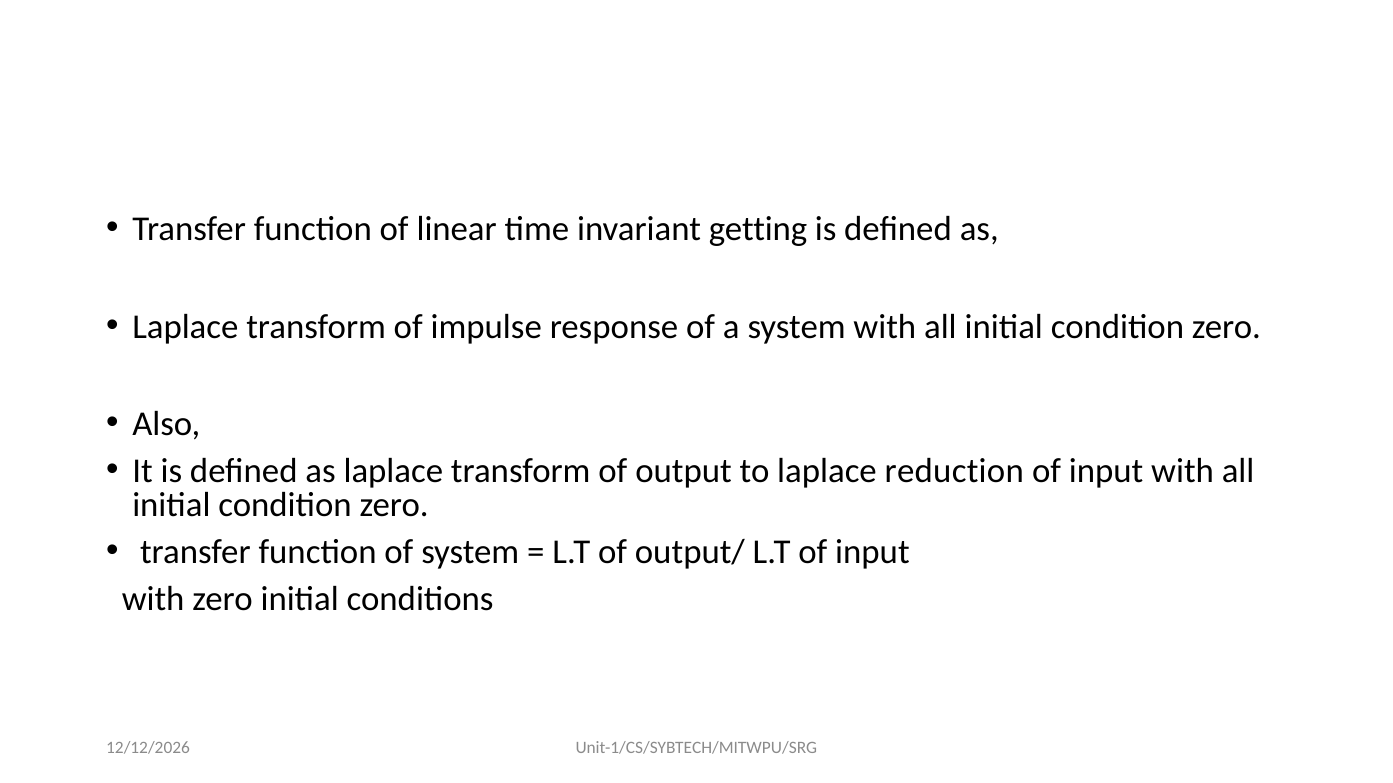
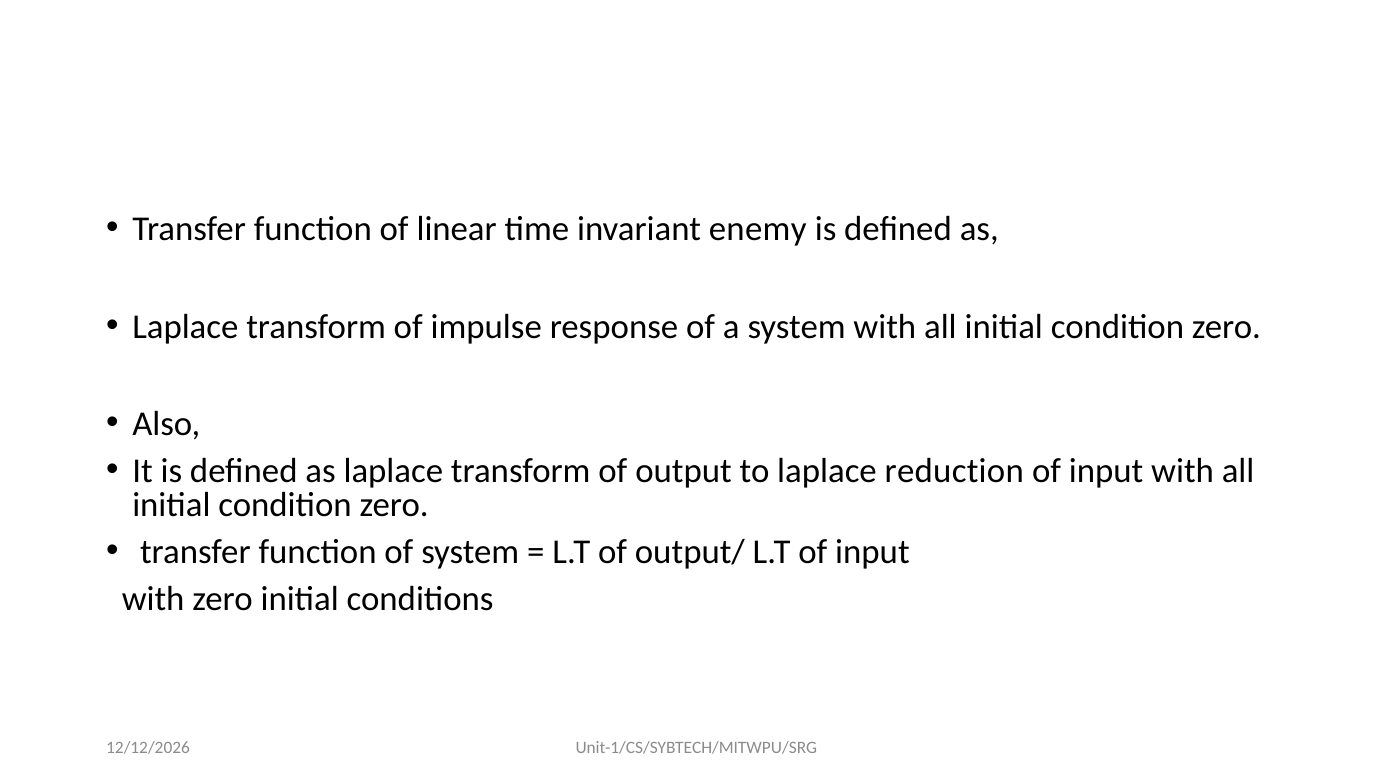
getting: getting -> enemy
